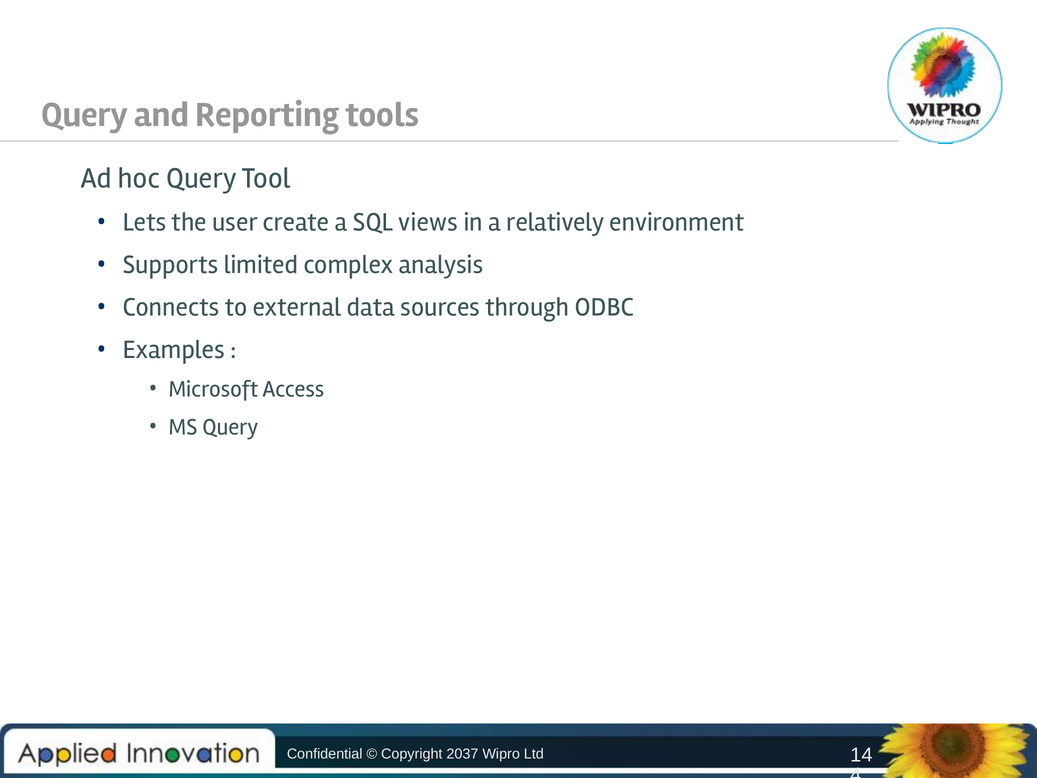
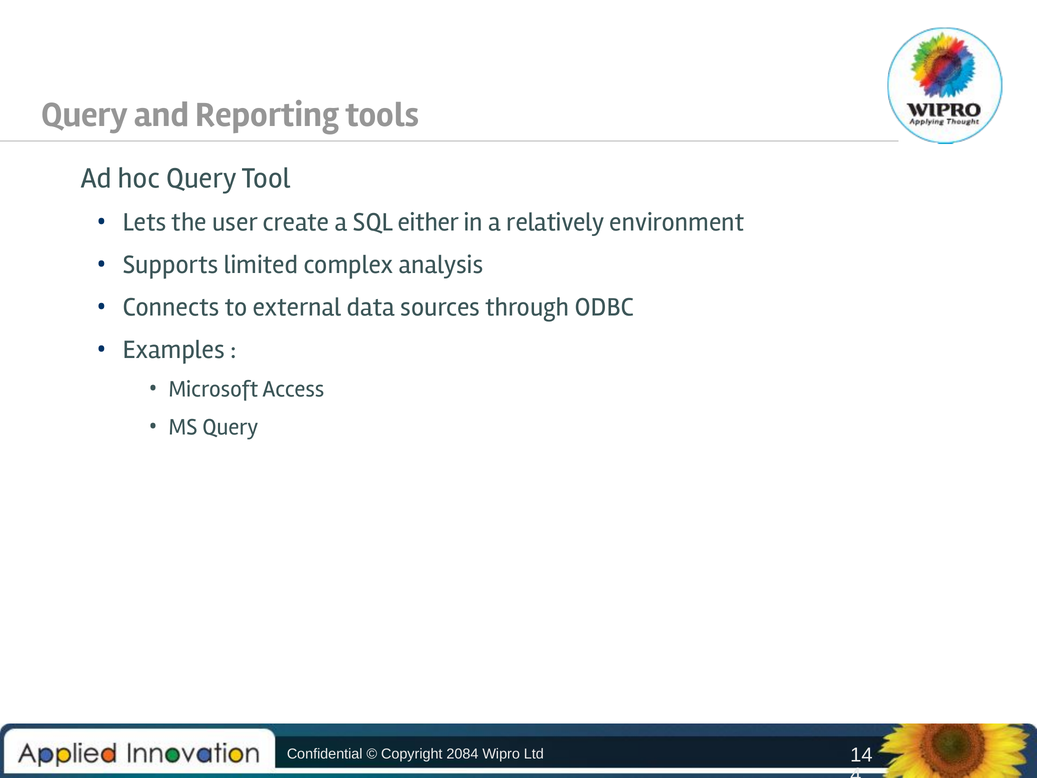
views: views -> either
2037: 2037 -> 2084
